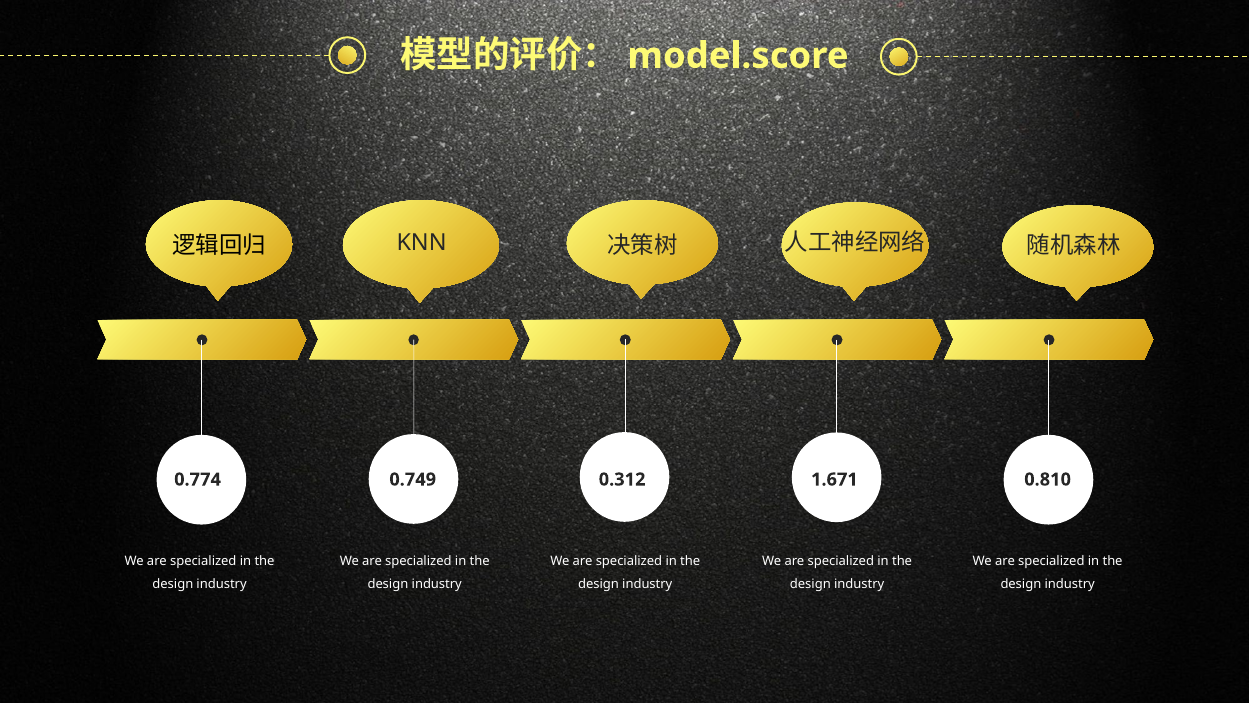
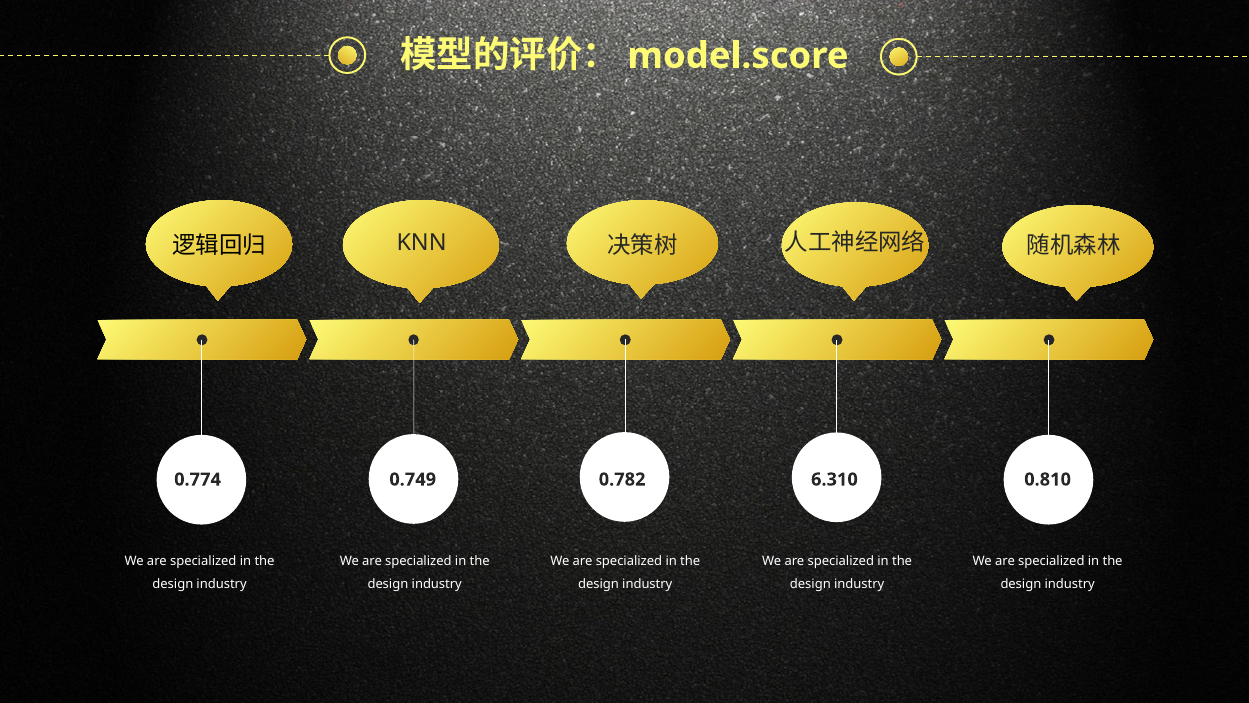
0.312: 0.312 -> 0.782
1.671: 1.671 -> 6.310
